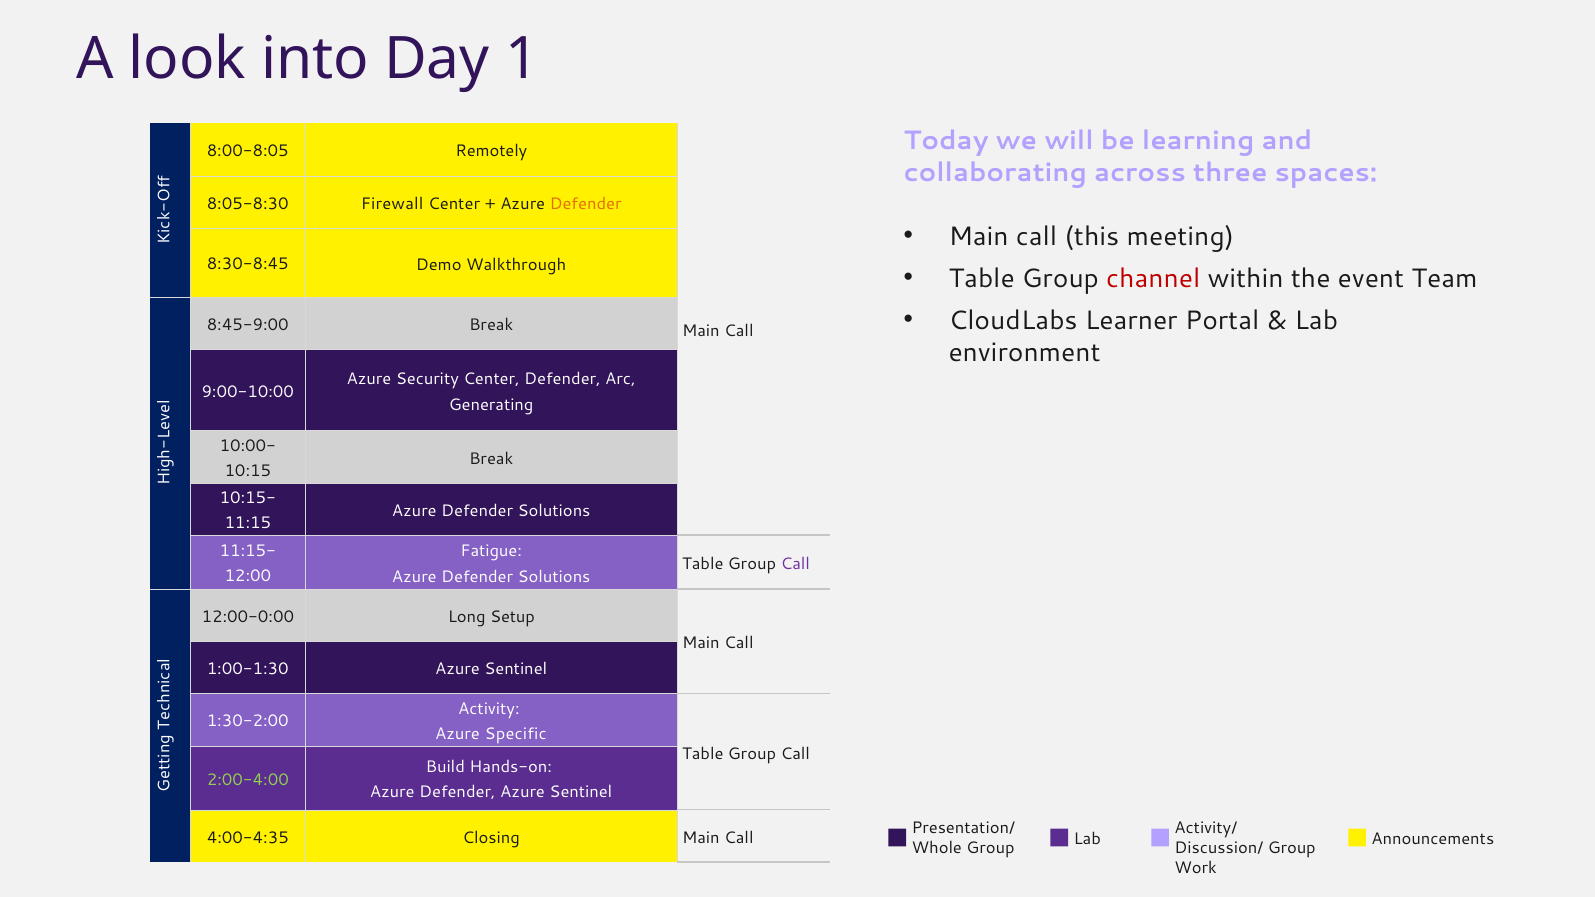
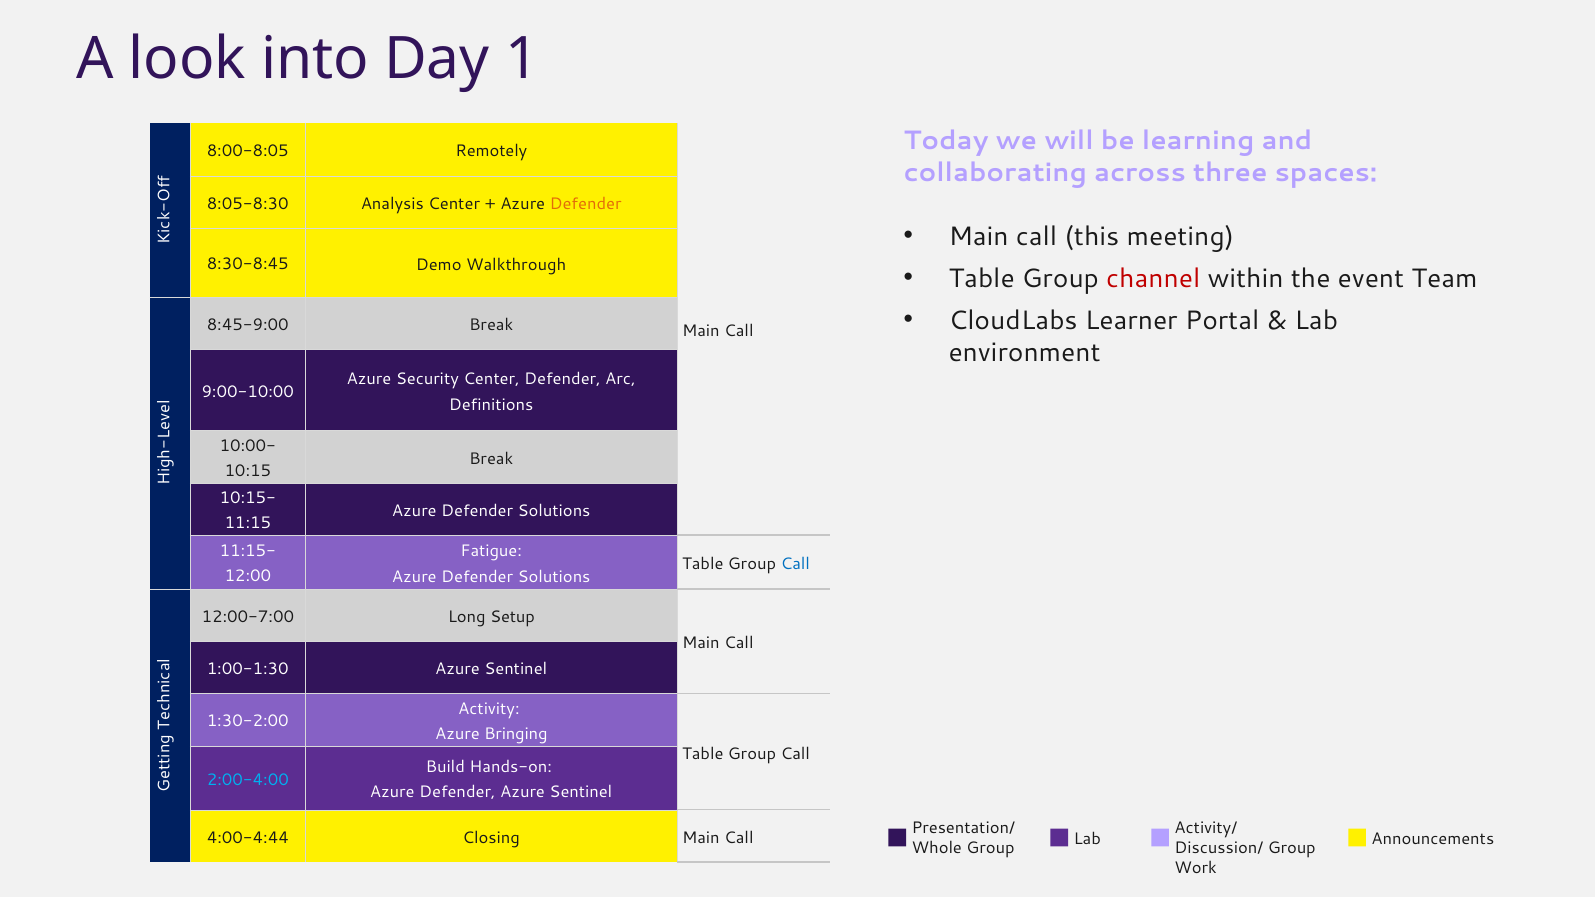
Firewall: Firewall -> Analysis
Generating: Generating -> Definitions
Call at (795, 564) colour: purple -> blue
12:00-0:00: 12:00-0:00 -> 12:00-7:00
Specific: Specific -> Bringing
2:00-4:00 colour: light green -> light blue
4:00-4:35: 4:00-4:35 -> 4:00-4:44
